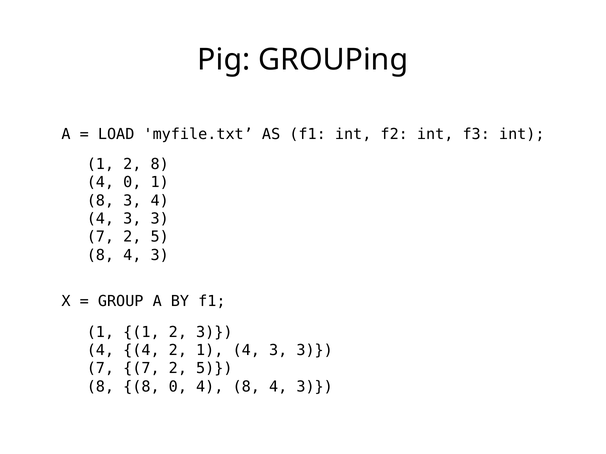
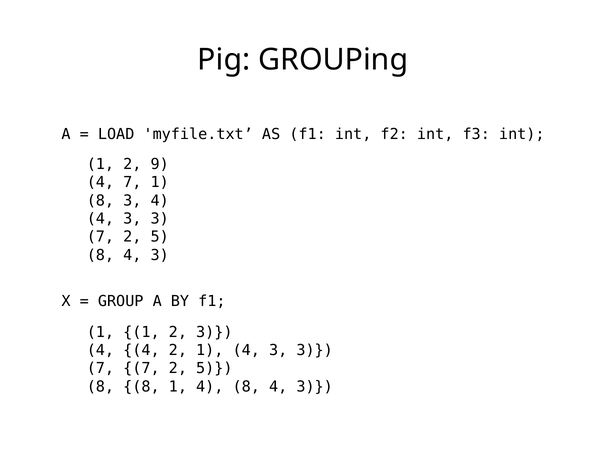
2 8: 8 -> 9
4 0: 0 -> 7
8 0: 0 -> 1
